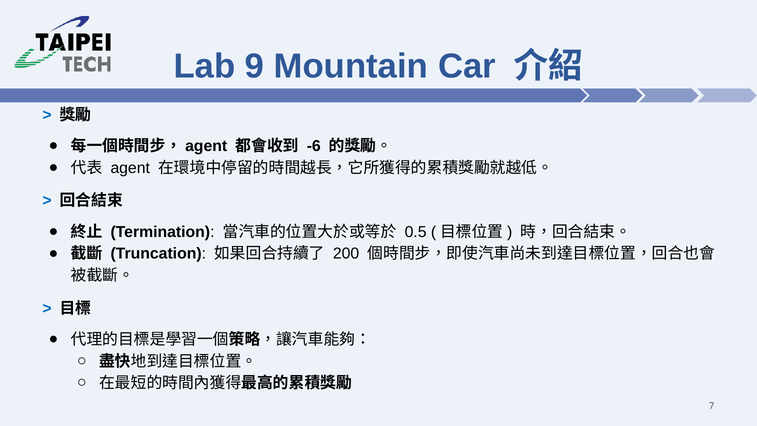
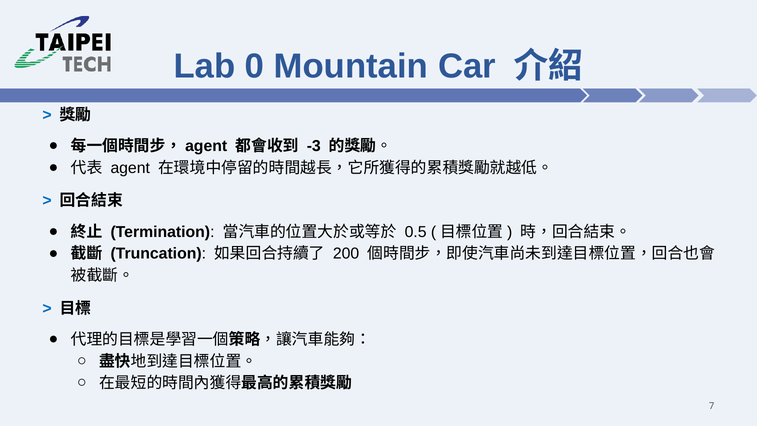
9: 9 -> 0
-6: -6 -> -3
